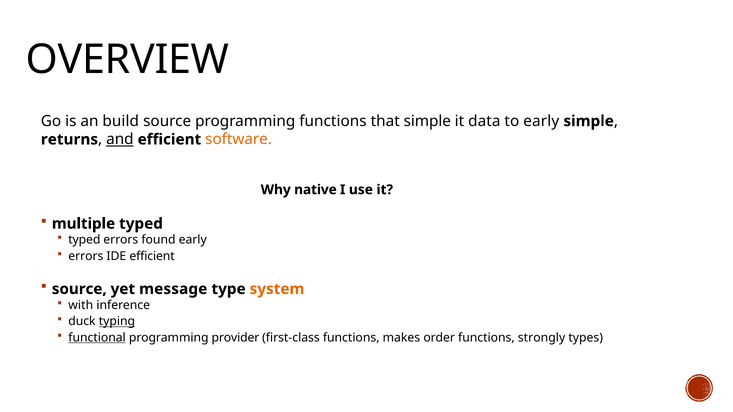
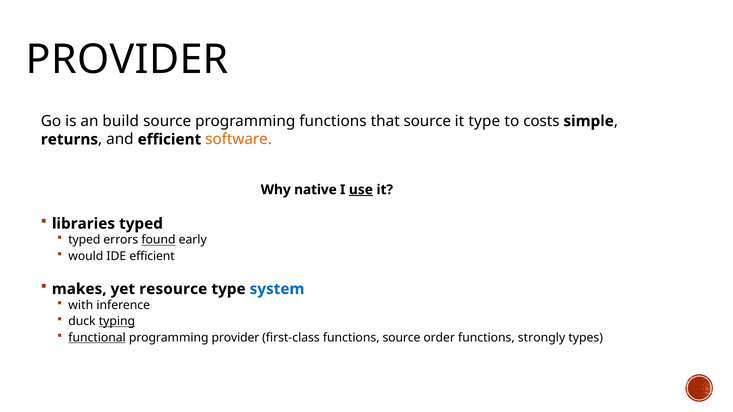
OVERVIEW at (128, 60): OVERVIEW -> PROVIDER
that simple: simple -> source
it data: data -> type
to early: early -> costs
and underline: present -> none
use underline: none -> present
multiple: multiple -> libraries
found underline: none -> present
errors at (86, 256): errors -> would
source at (79, 289): source -> makes
message: message -> resource
system colour: orange -> blue
functions makes: makes -> source
